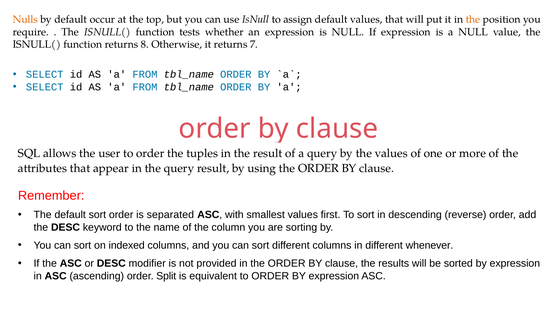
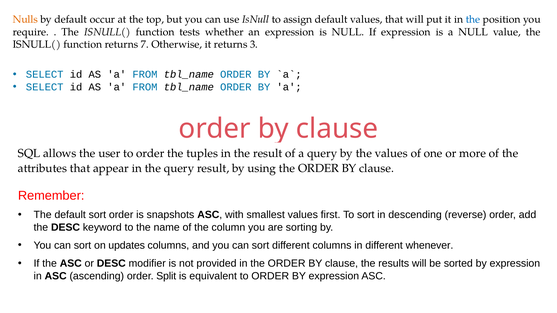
the at (473, 19) colour: orange -> blue
8: 8 -> 7
7: 7 -> 3
separated: separated -> snapshots
indexed: indexed -> updates
